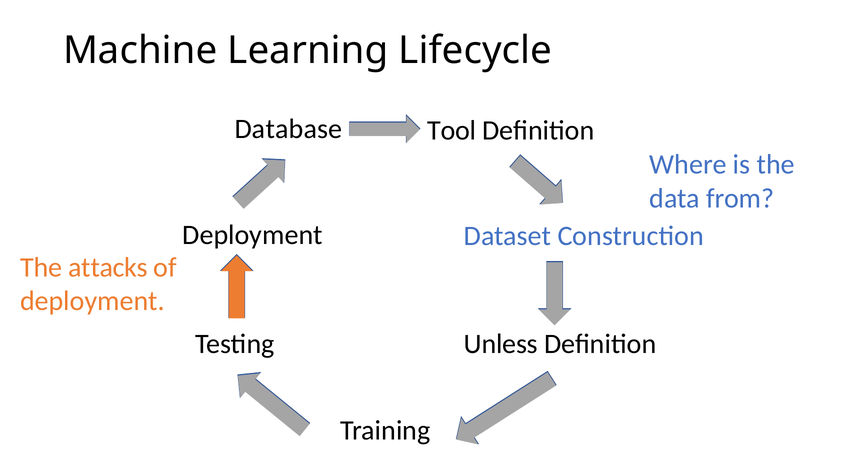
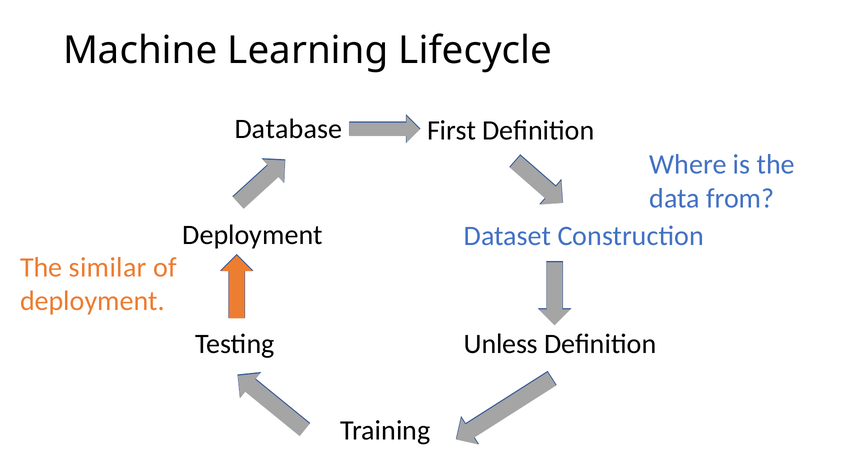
Tool: Tool -> First
attacks: attacks -> similar
